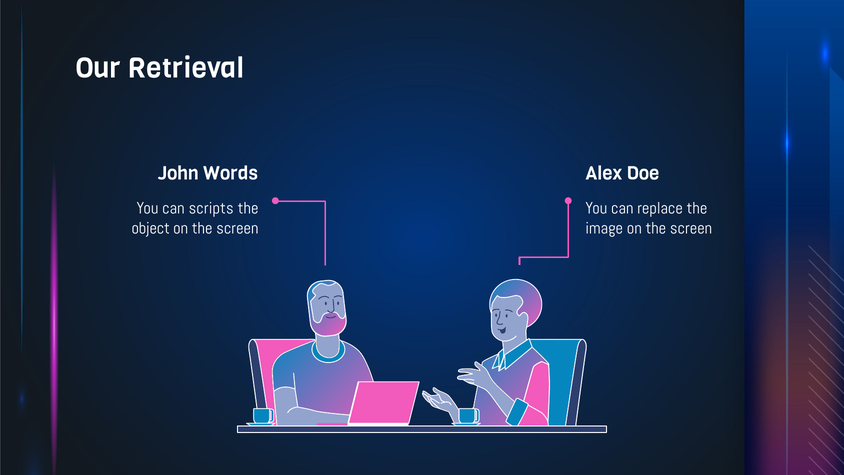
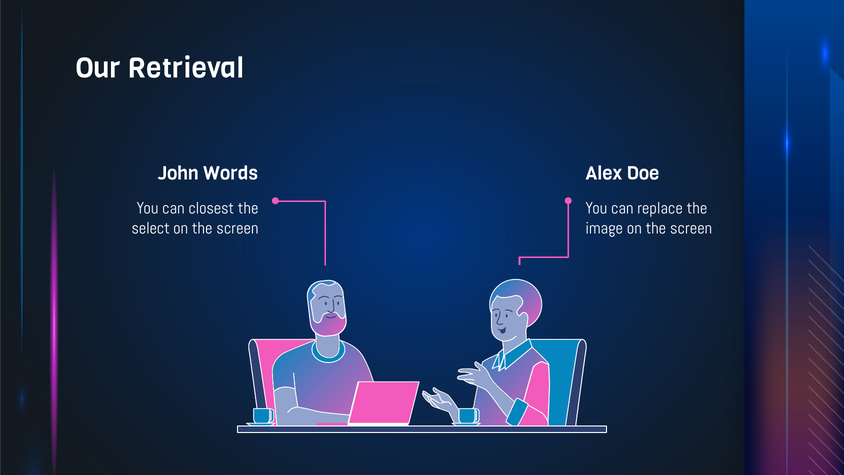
scripts: scripts -> closest
object: object -> select
